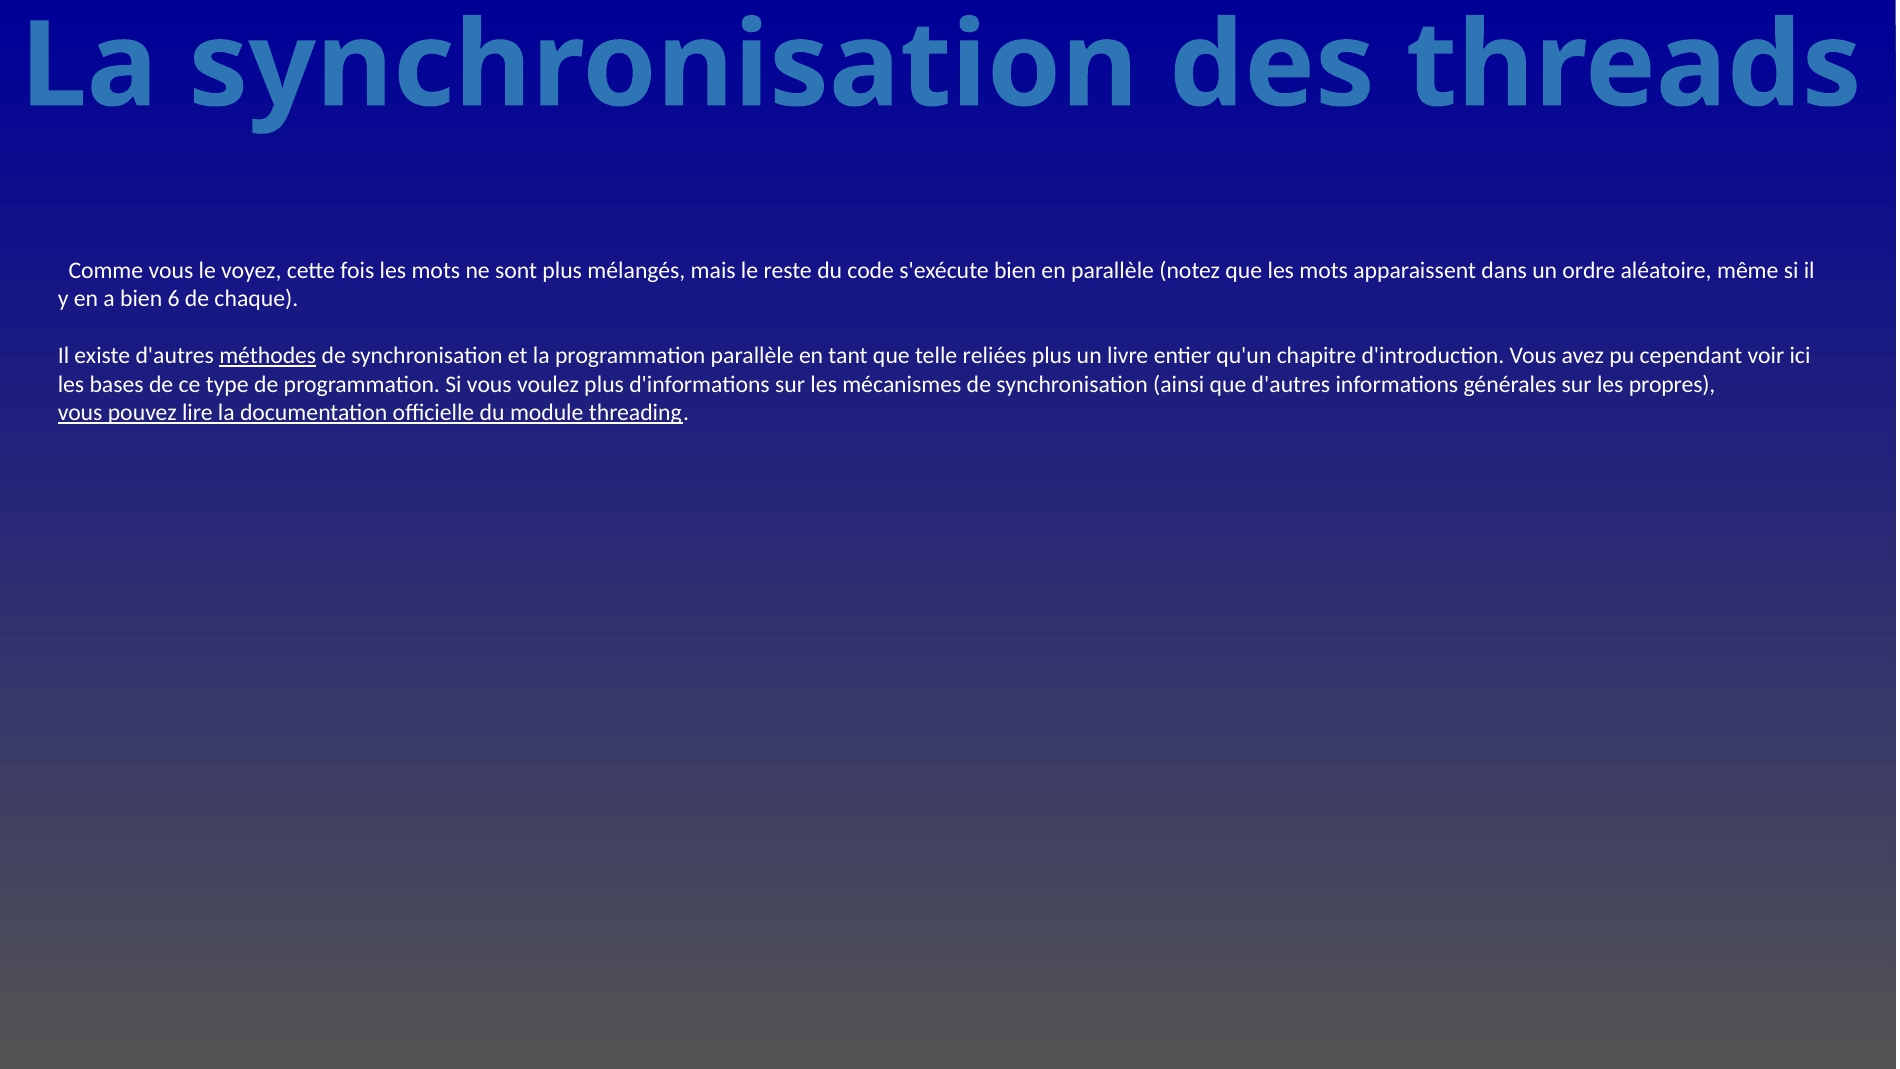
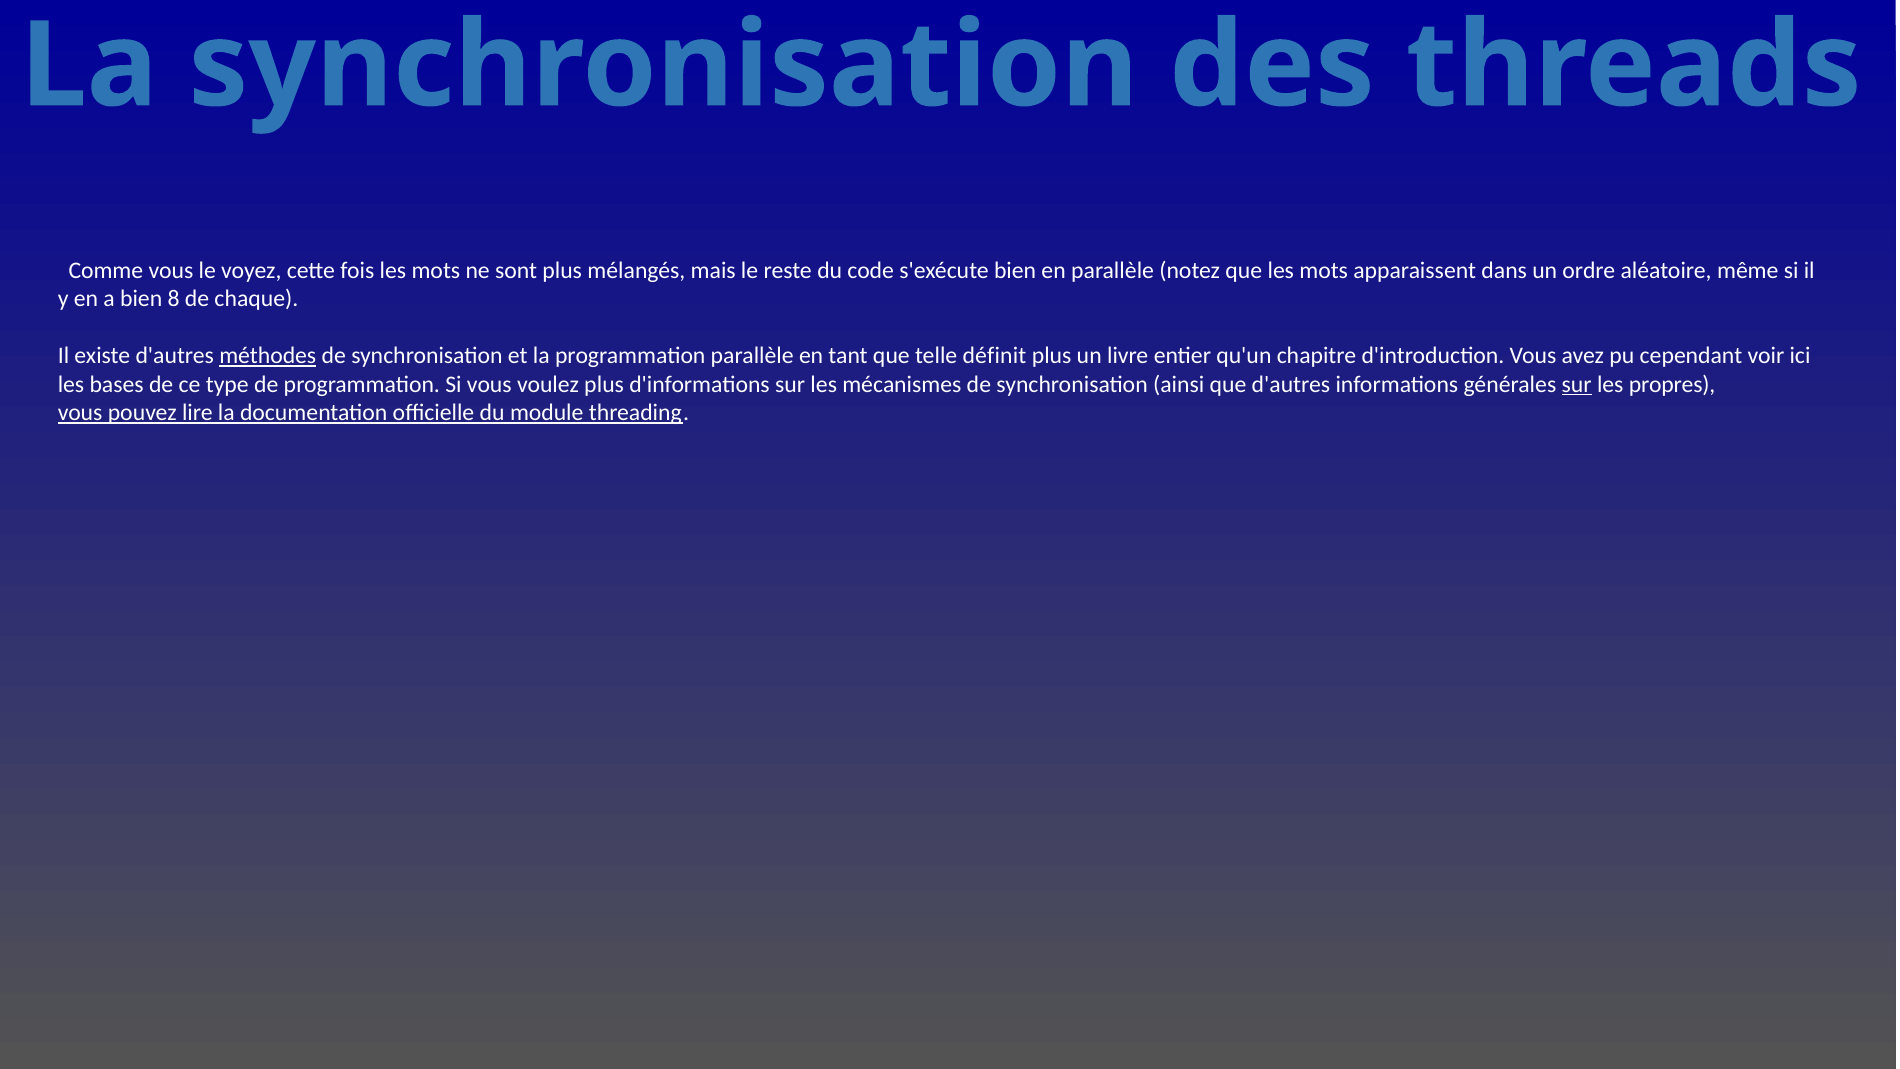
6: 6 -> 8
reliées: reliées -> définit
sur at (1577, 384) underline: none -> present
